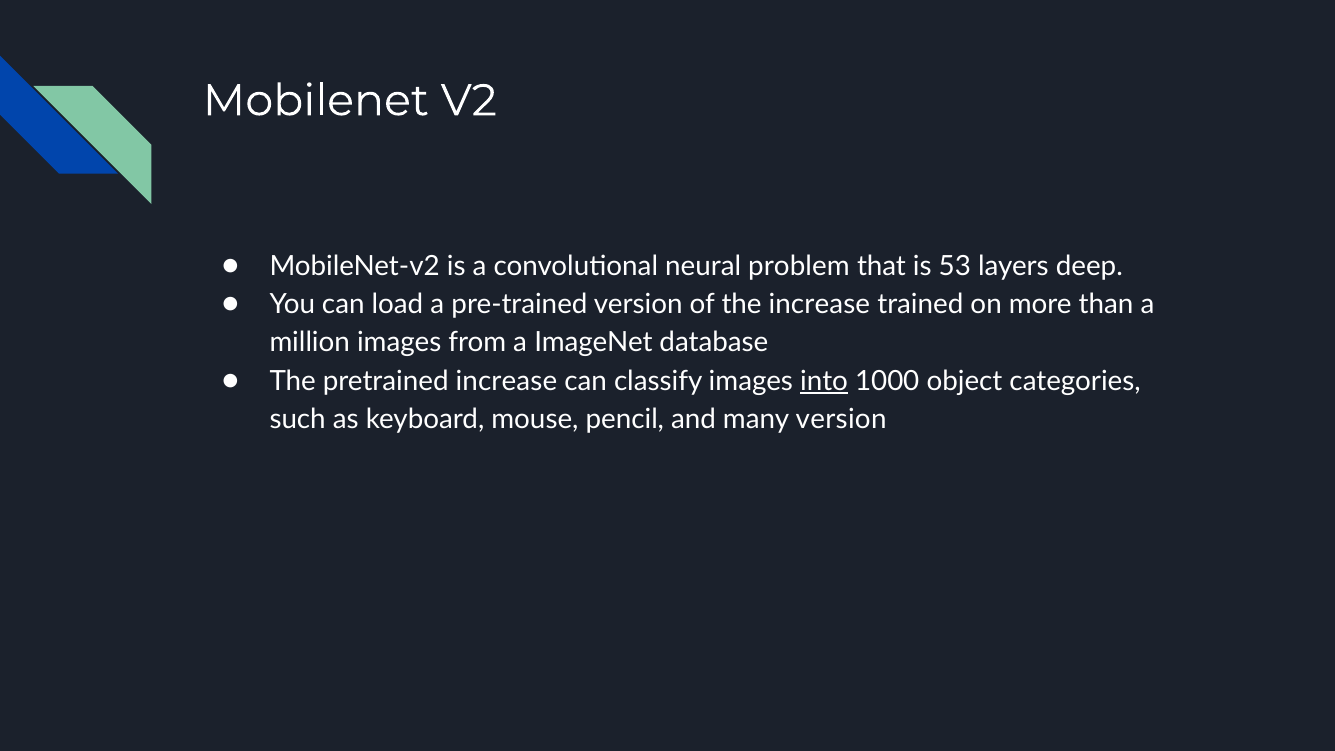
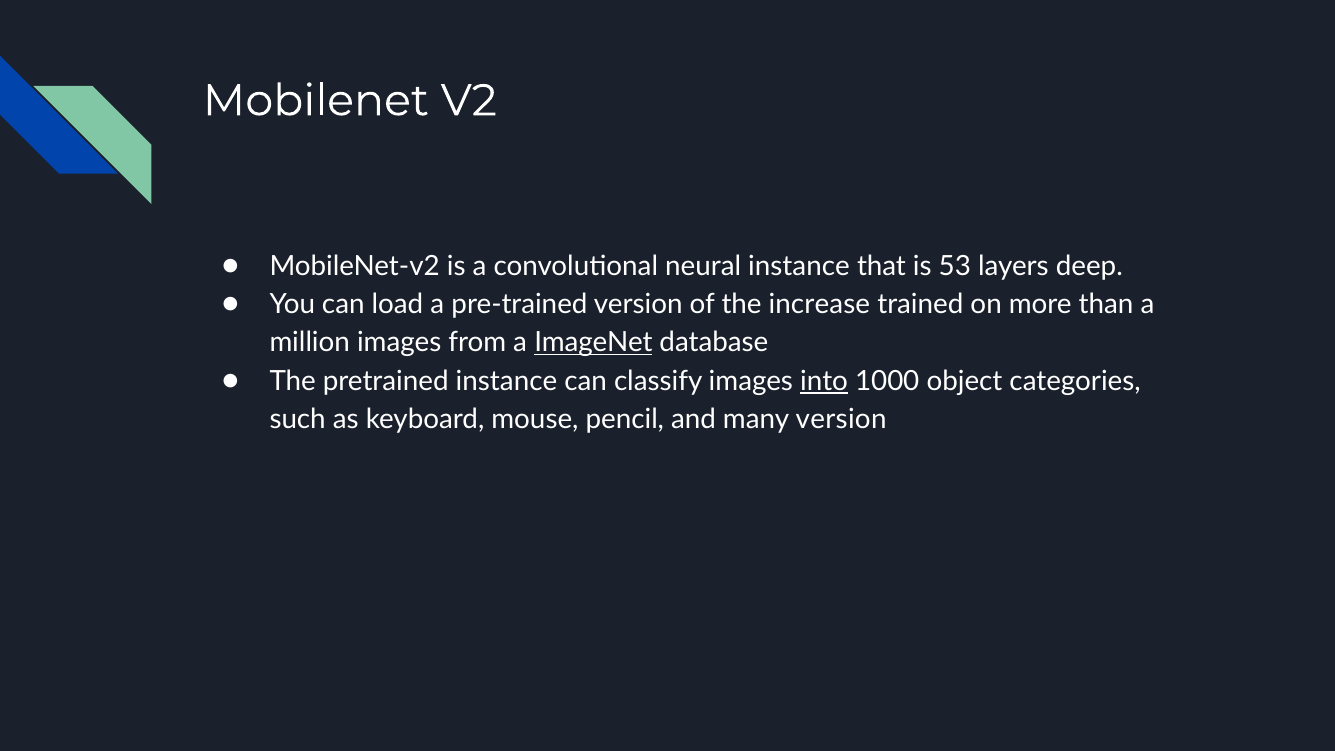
neural problem: problem -> instance
ImageNet underline: none -> present
pretrained increase: increase -> instance
